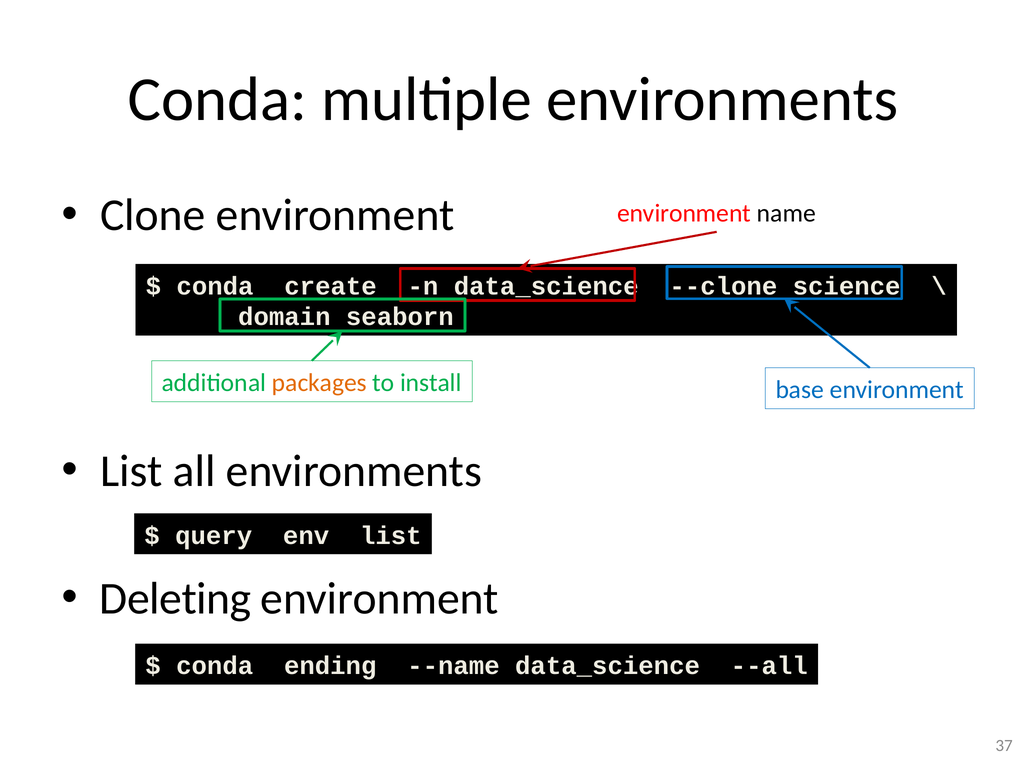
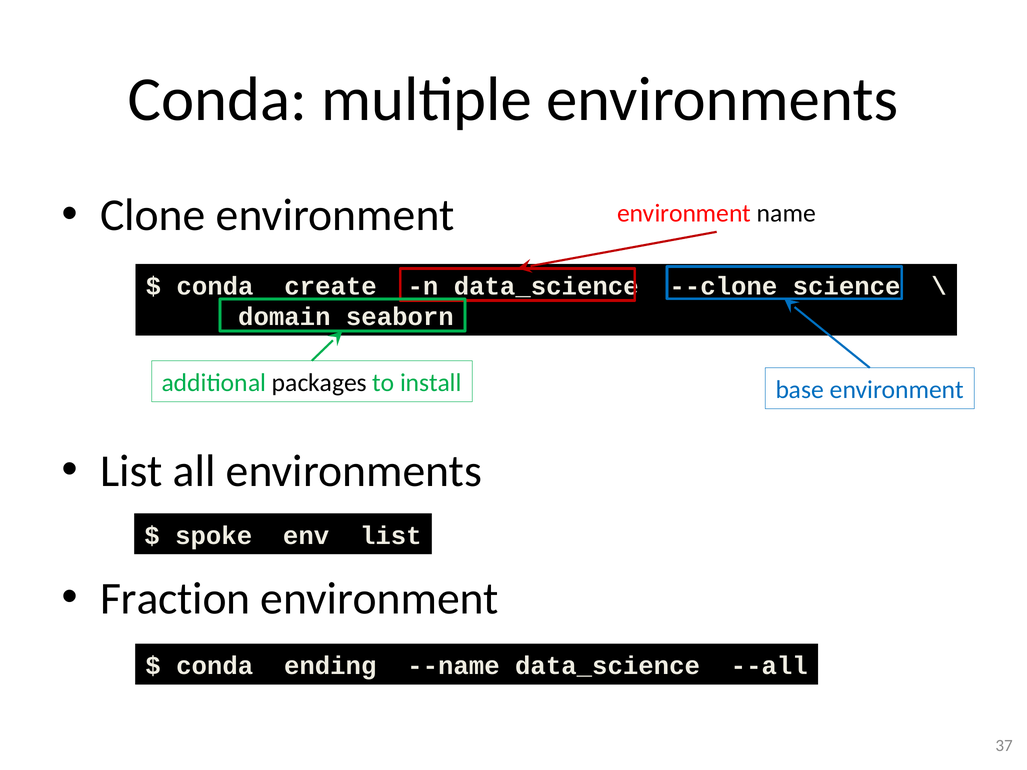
packages colour: orange -> black
query: query -> spoke
Deleting: Deleting -> Fraction
